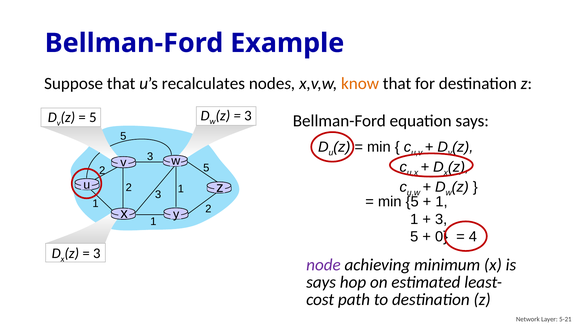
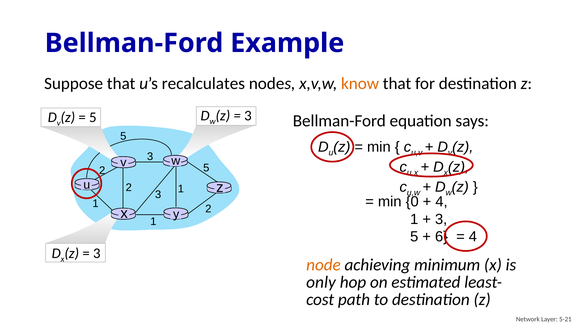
min 5: 5 -> 0
1 at (442, 202): 1 -> 4
0: 0 -> 6
node colour: purple -> orange
says at (321, 282): says -> only
